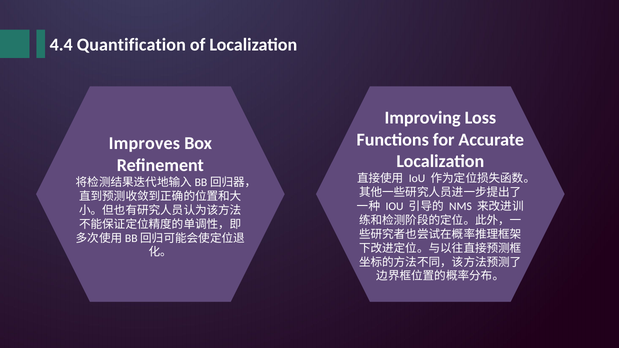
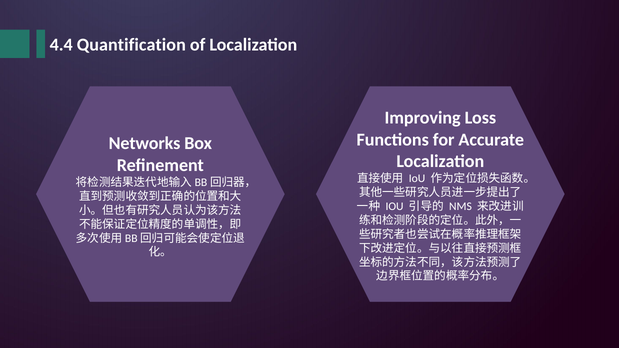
Improves: Improves -> Networks
